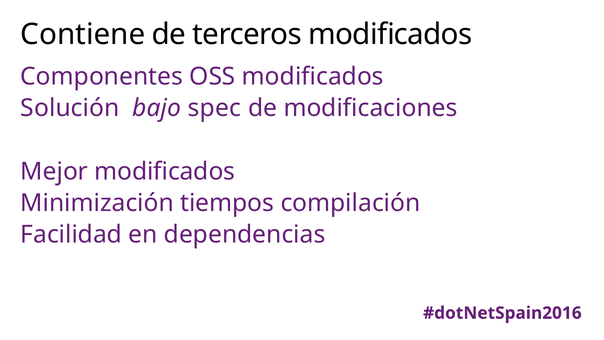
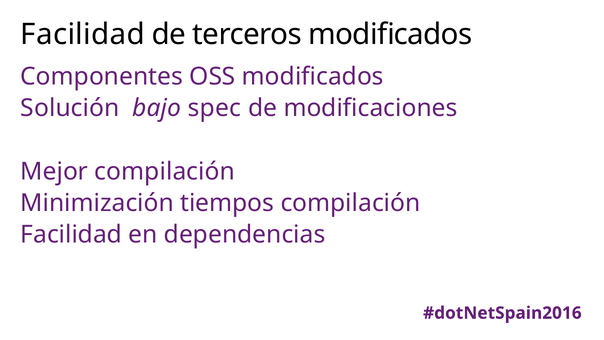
Contiene at (83, 35): Contiene -> Facilidad
Mejor modificados: modificados -> compilación
